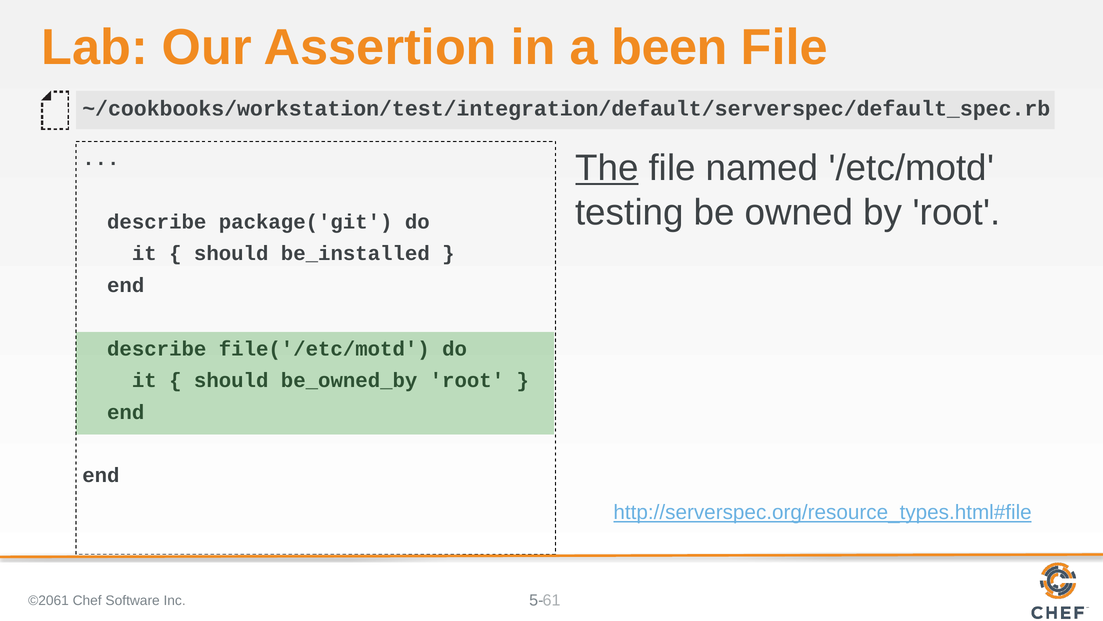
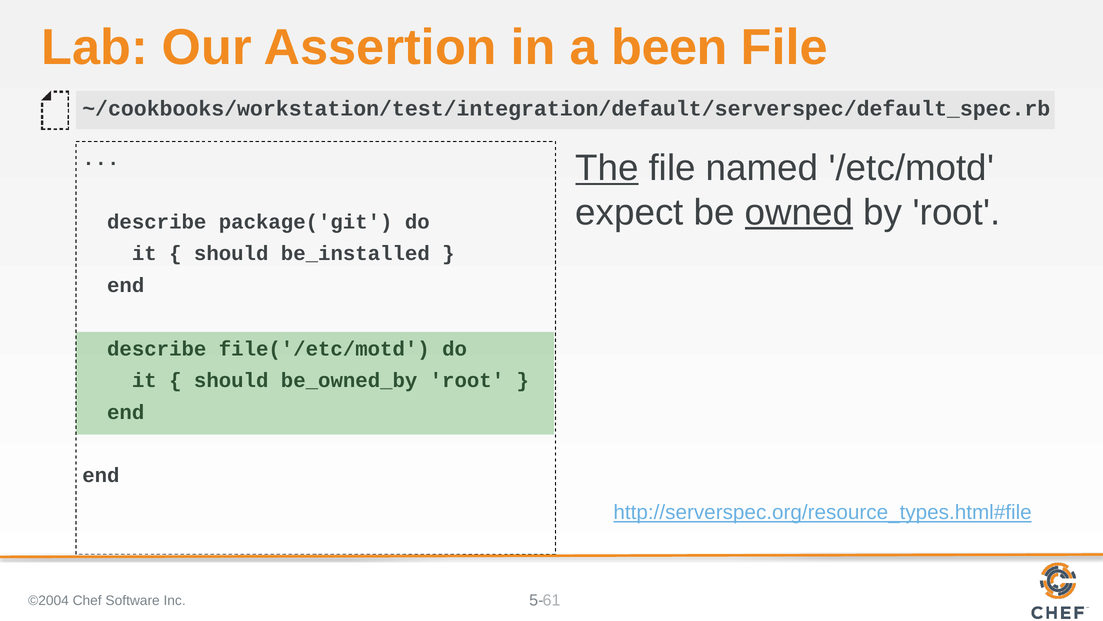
testing: testing -> expect
owned underline: none -> present
©2061: ©2061 -> ©2004
